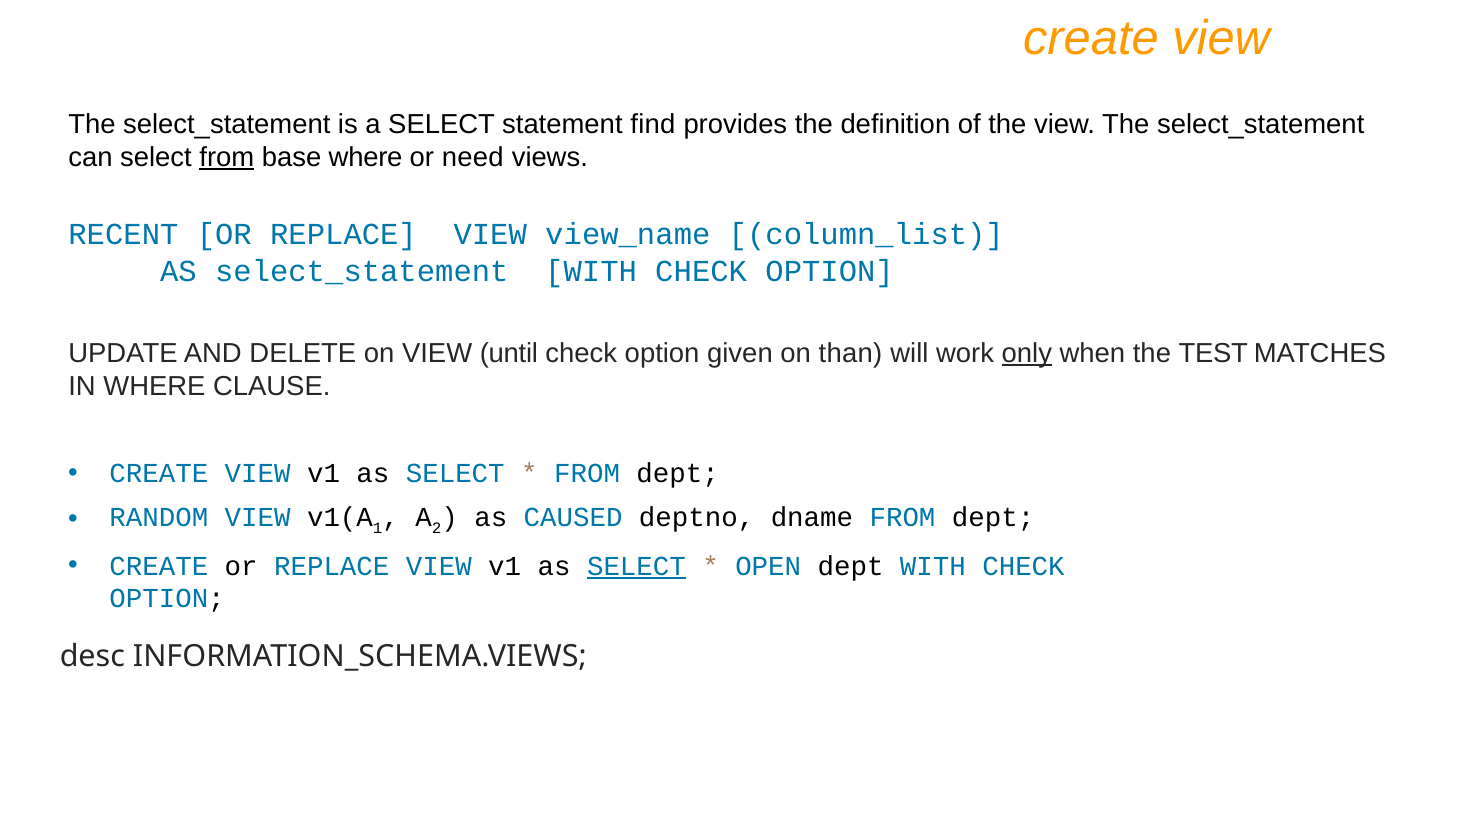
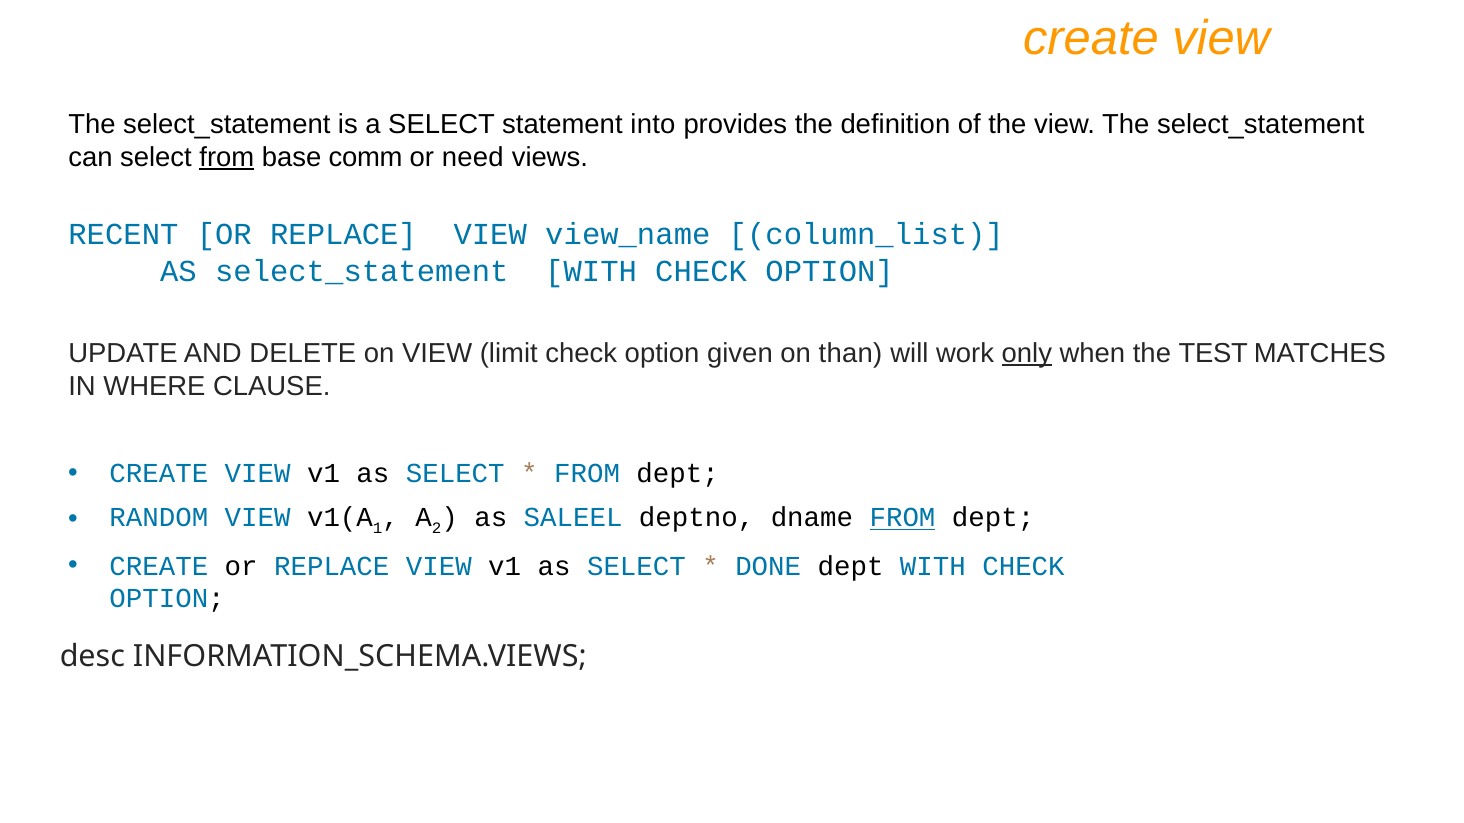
find: find -> into
base where: where -> comm
until: until -> limit
CAUSED: CAUSED -> SALEEL
FROM at (903, 518) underline: none -> present
SELECT at (636, 566) underline: present -> none
OPEN: OPEN -> DONE
